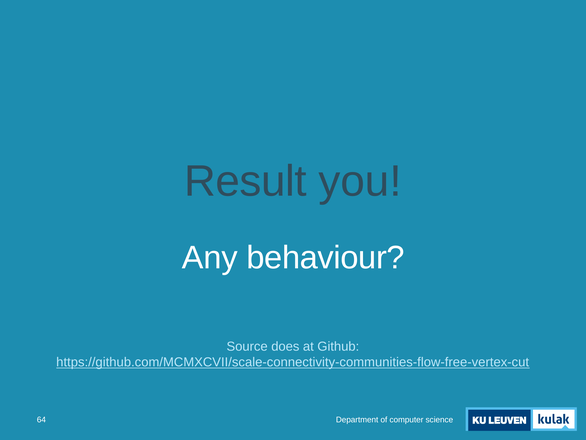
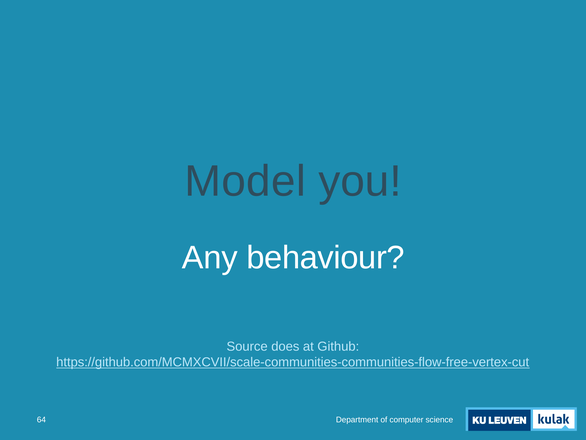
Result: Result -> Model
https://github.com/MCMXCVII/scale-connectivity-communities-flow-free-vertex-cut: https://github.com/MCMXCVII/scale-connectivity-communities-flow-free-vertex-cut -> https://github.com/MCMXCVII/scale-communities-communities-flow-free-vertex-cut
